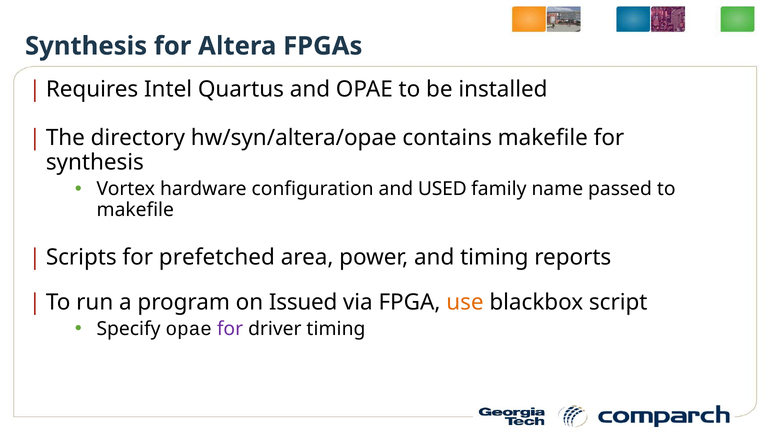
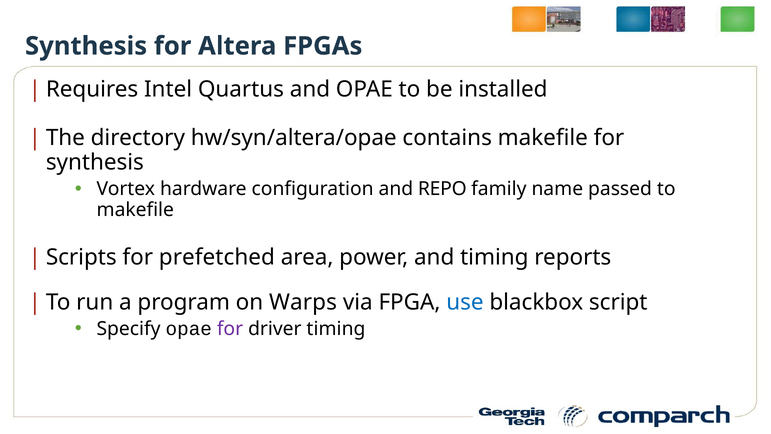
USED: USED -> REPO
Issued: Issued -> Warps
use colour: orange -> blue
